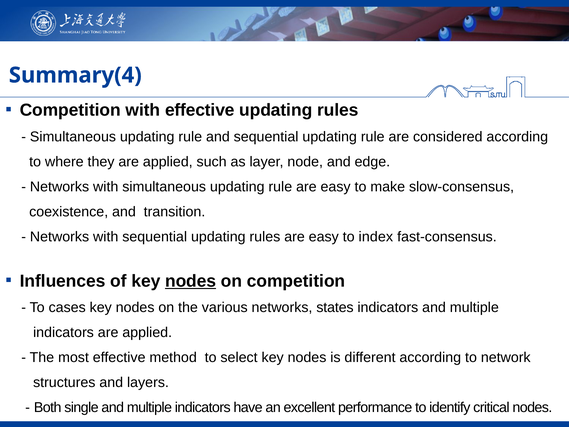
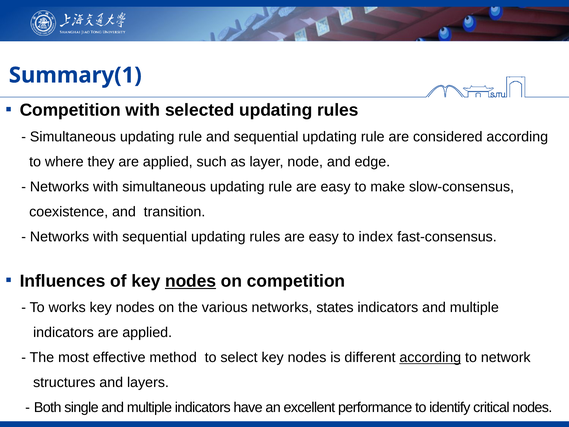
Summary(4: Summary(4 -> Summary(1
with effective: effective -> selected
cases: cases -> works
according at (430, 357) underline: none -> present
